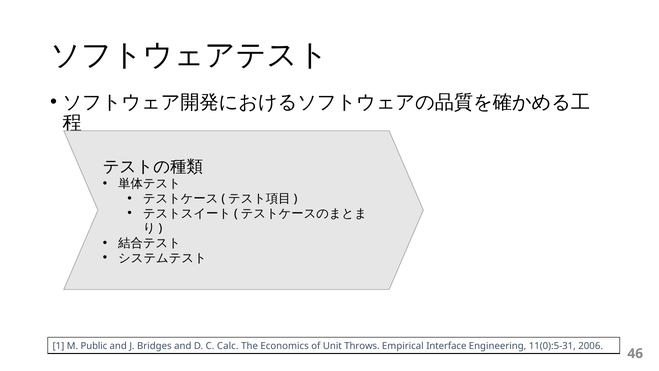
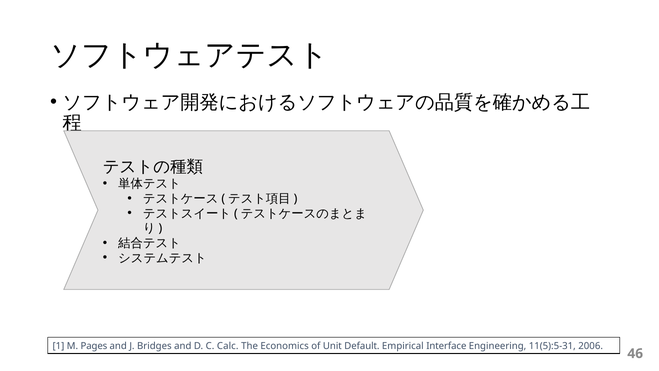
Public: Public -> Pages
Throws: Throws -> Default
11(0):5-31: 11(0):5-31 -> 11(5):5-31
